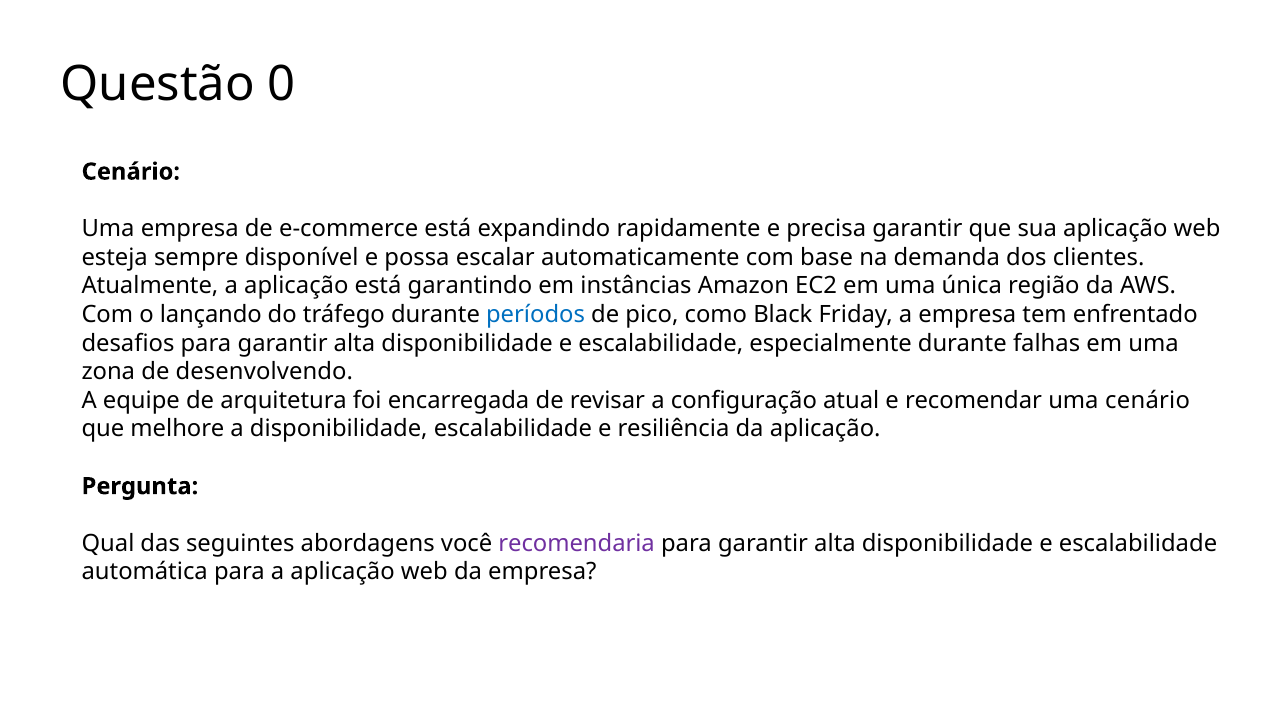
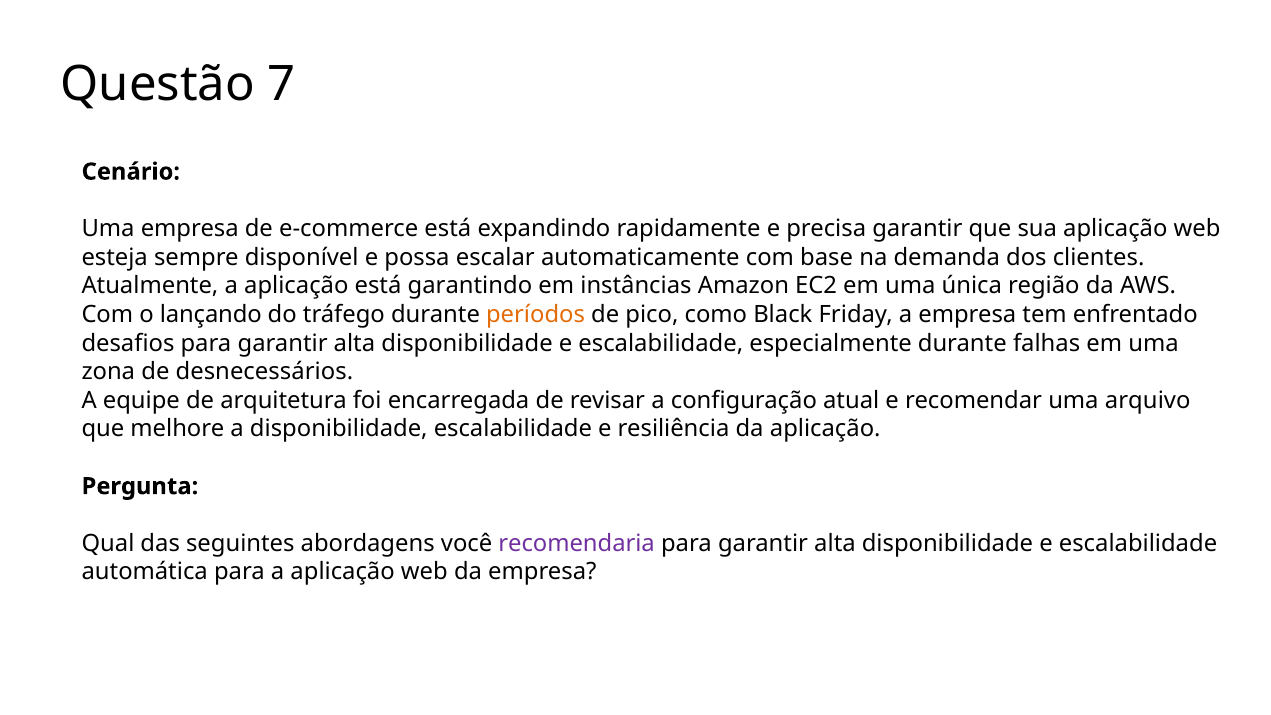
0: 0 -> 7
períodos colour: blue -> orange
desenvolvendo: desenvolvendo -> desnecessários
uma cenário: cenário -> arquivo
